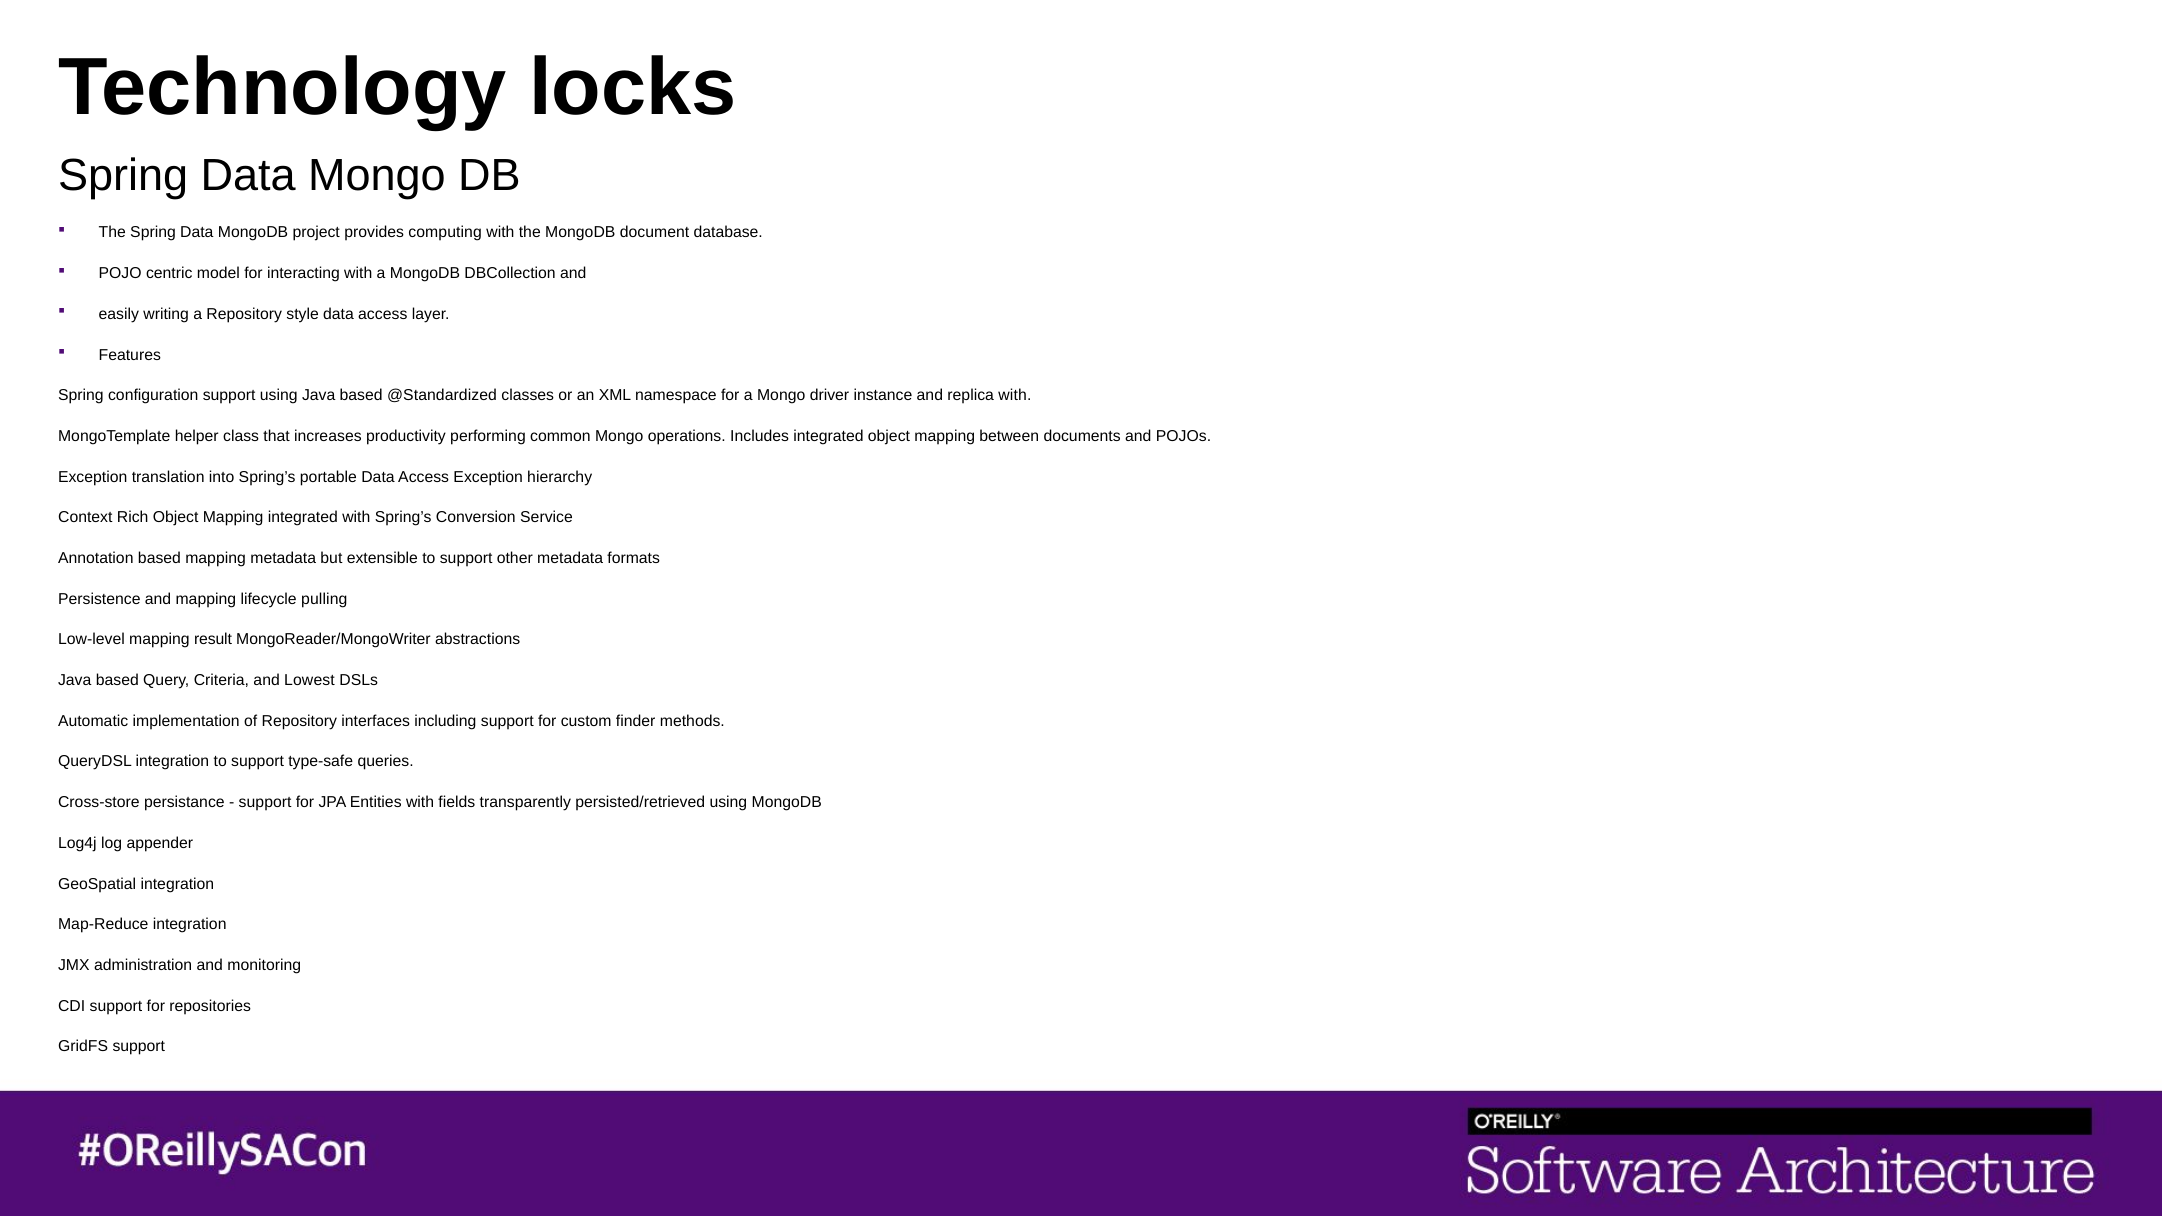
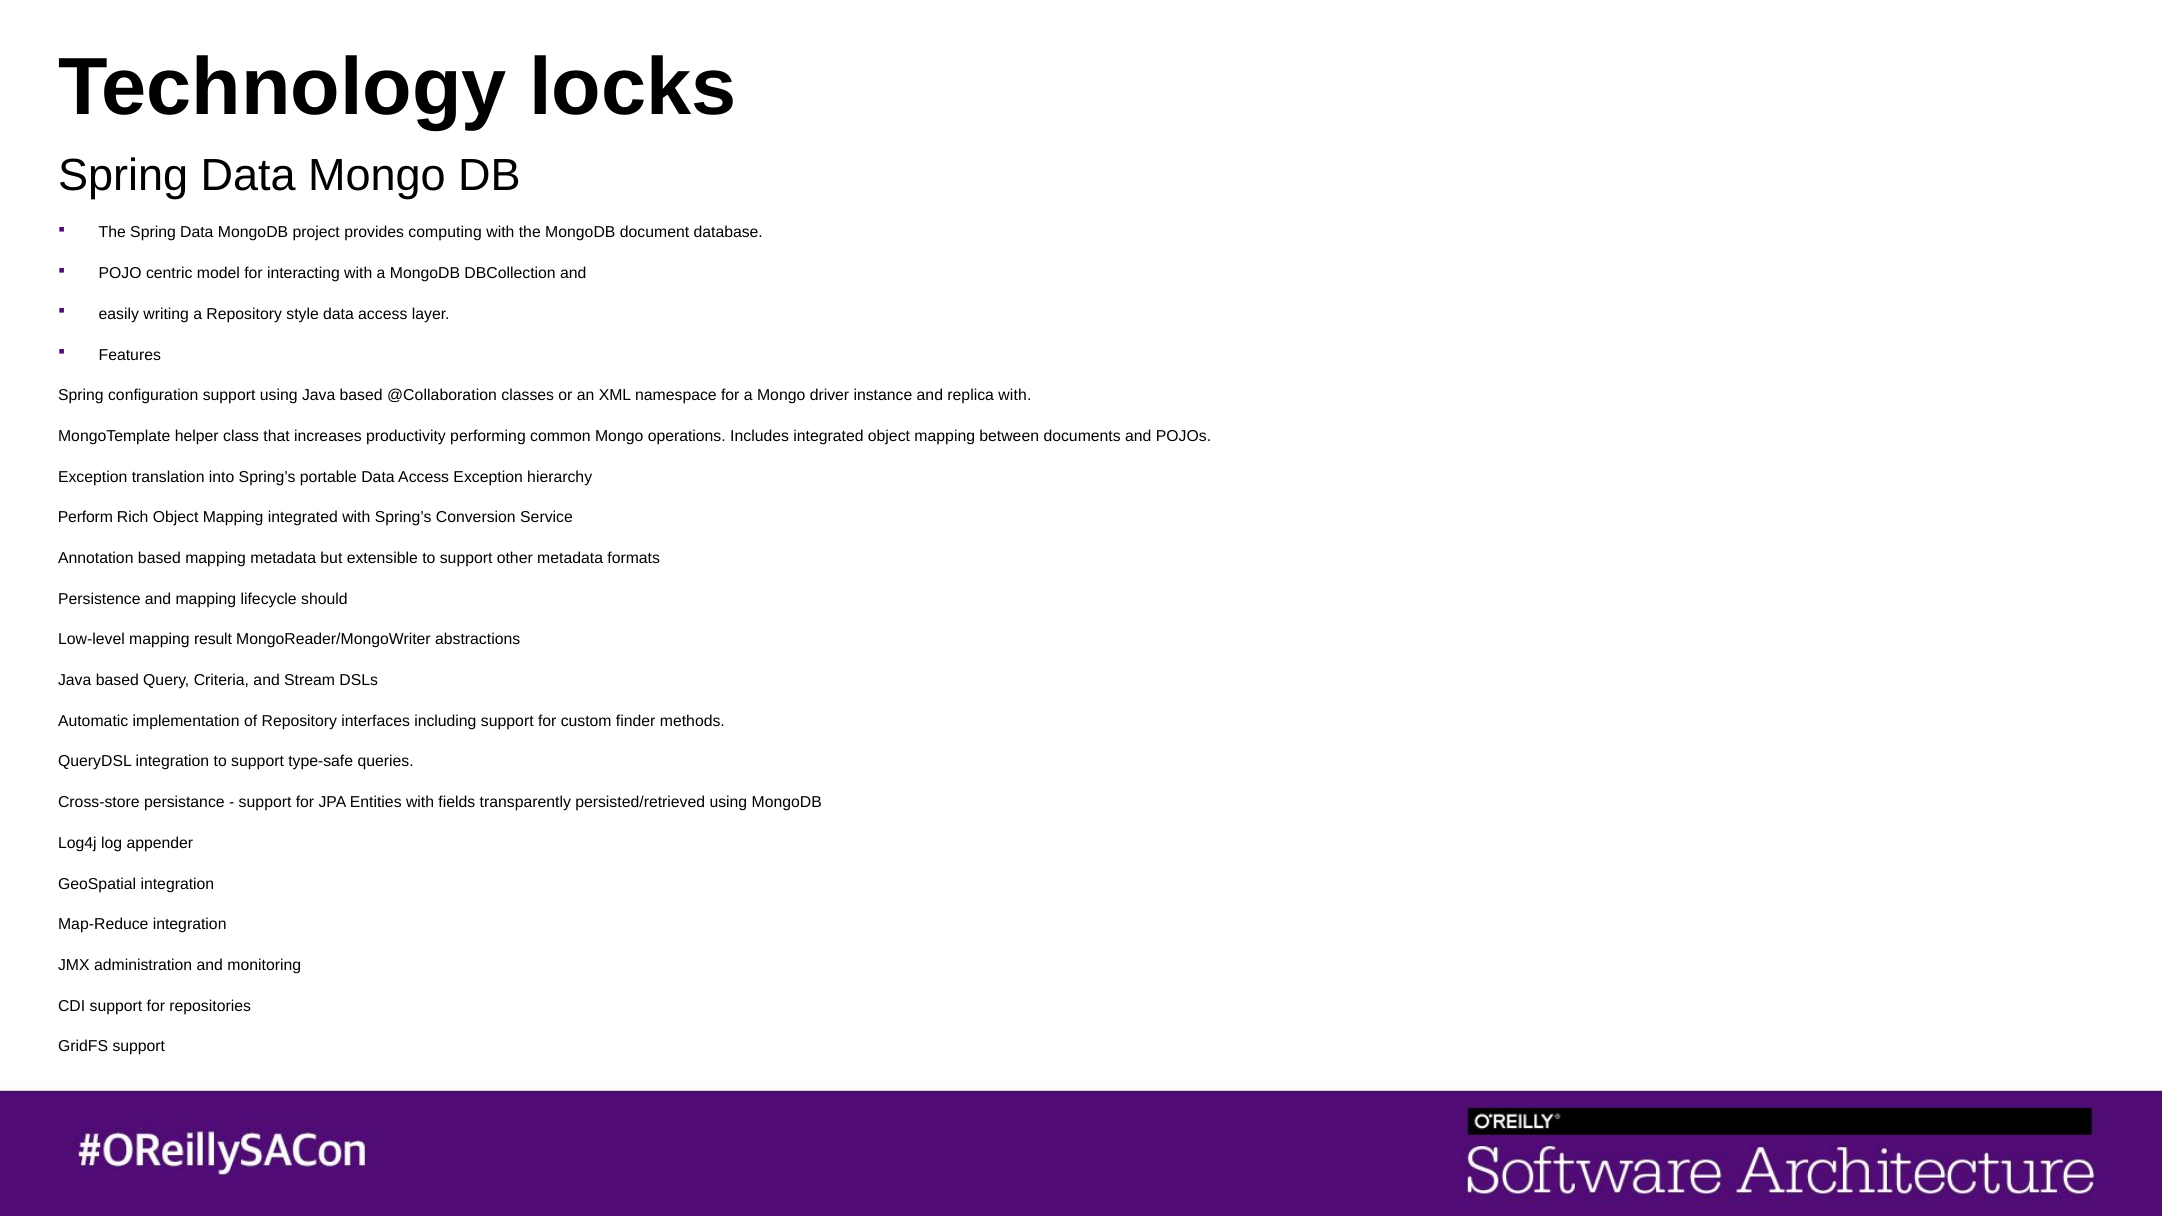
@Standardized: @Standardized -> @Collaboration
Context: Context -> Perform
pulling: pulling -> should
Lowest: Lowest -> Stream
